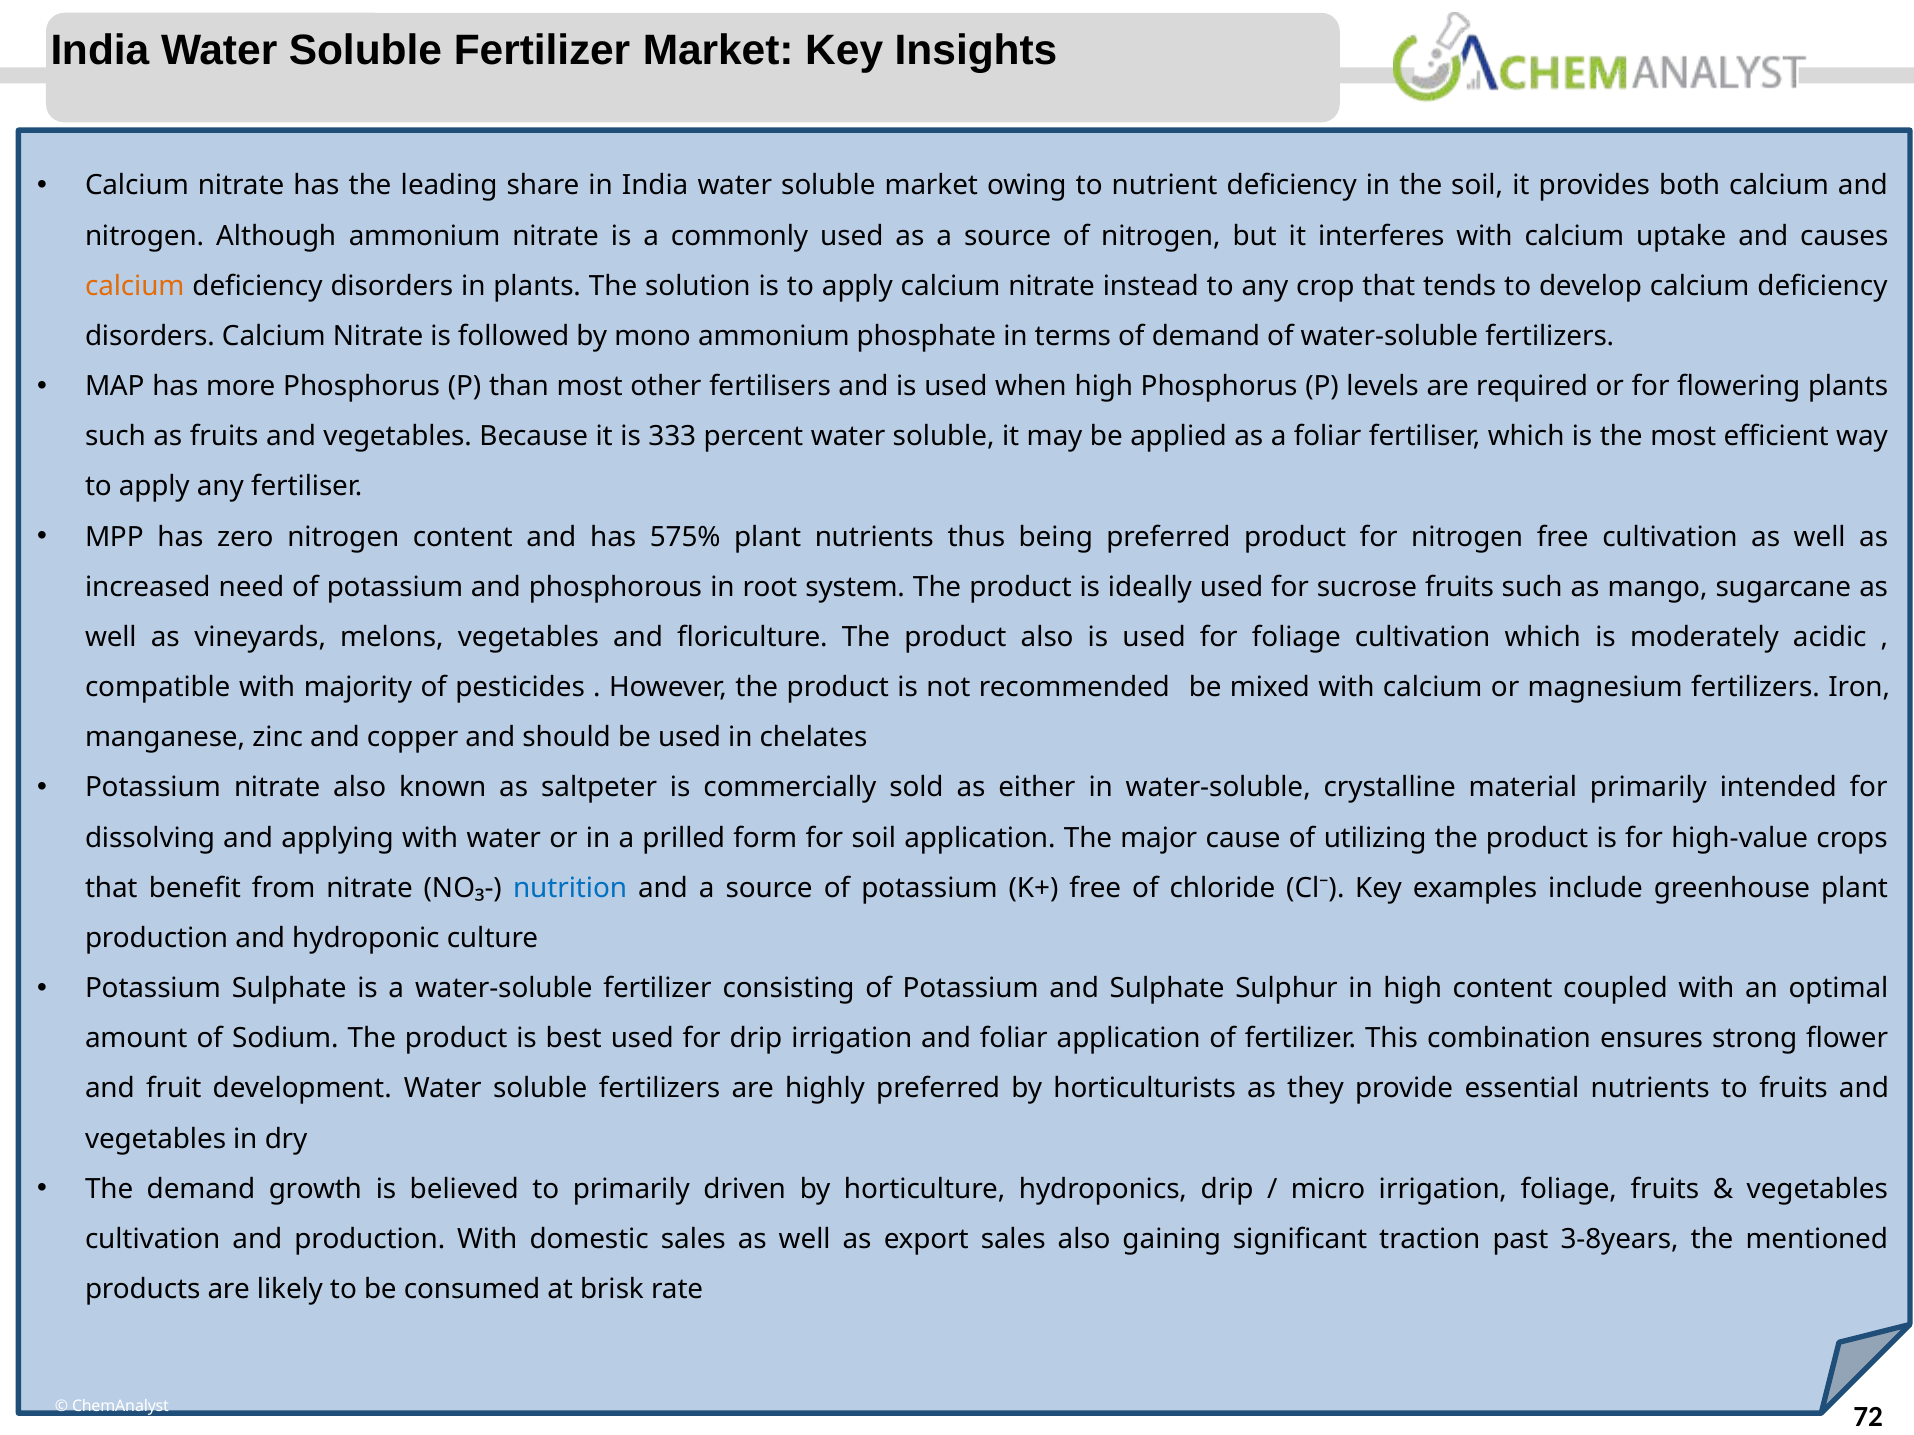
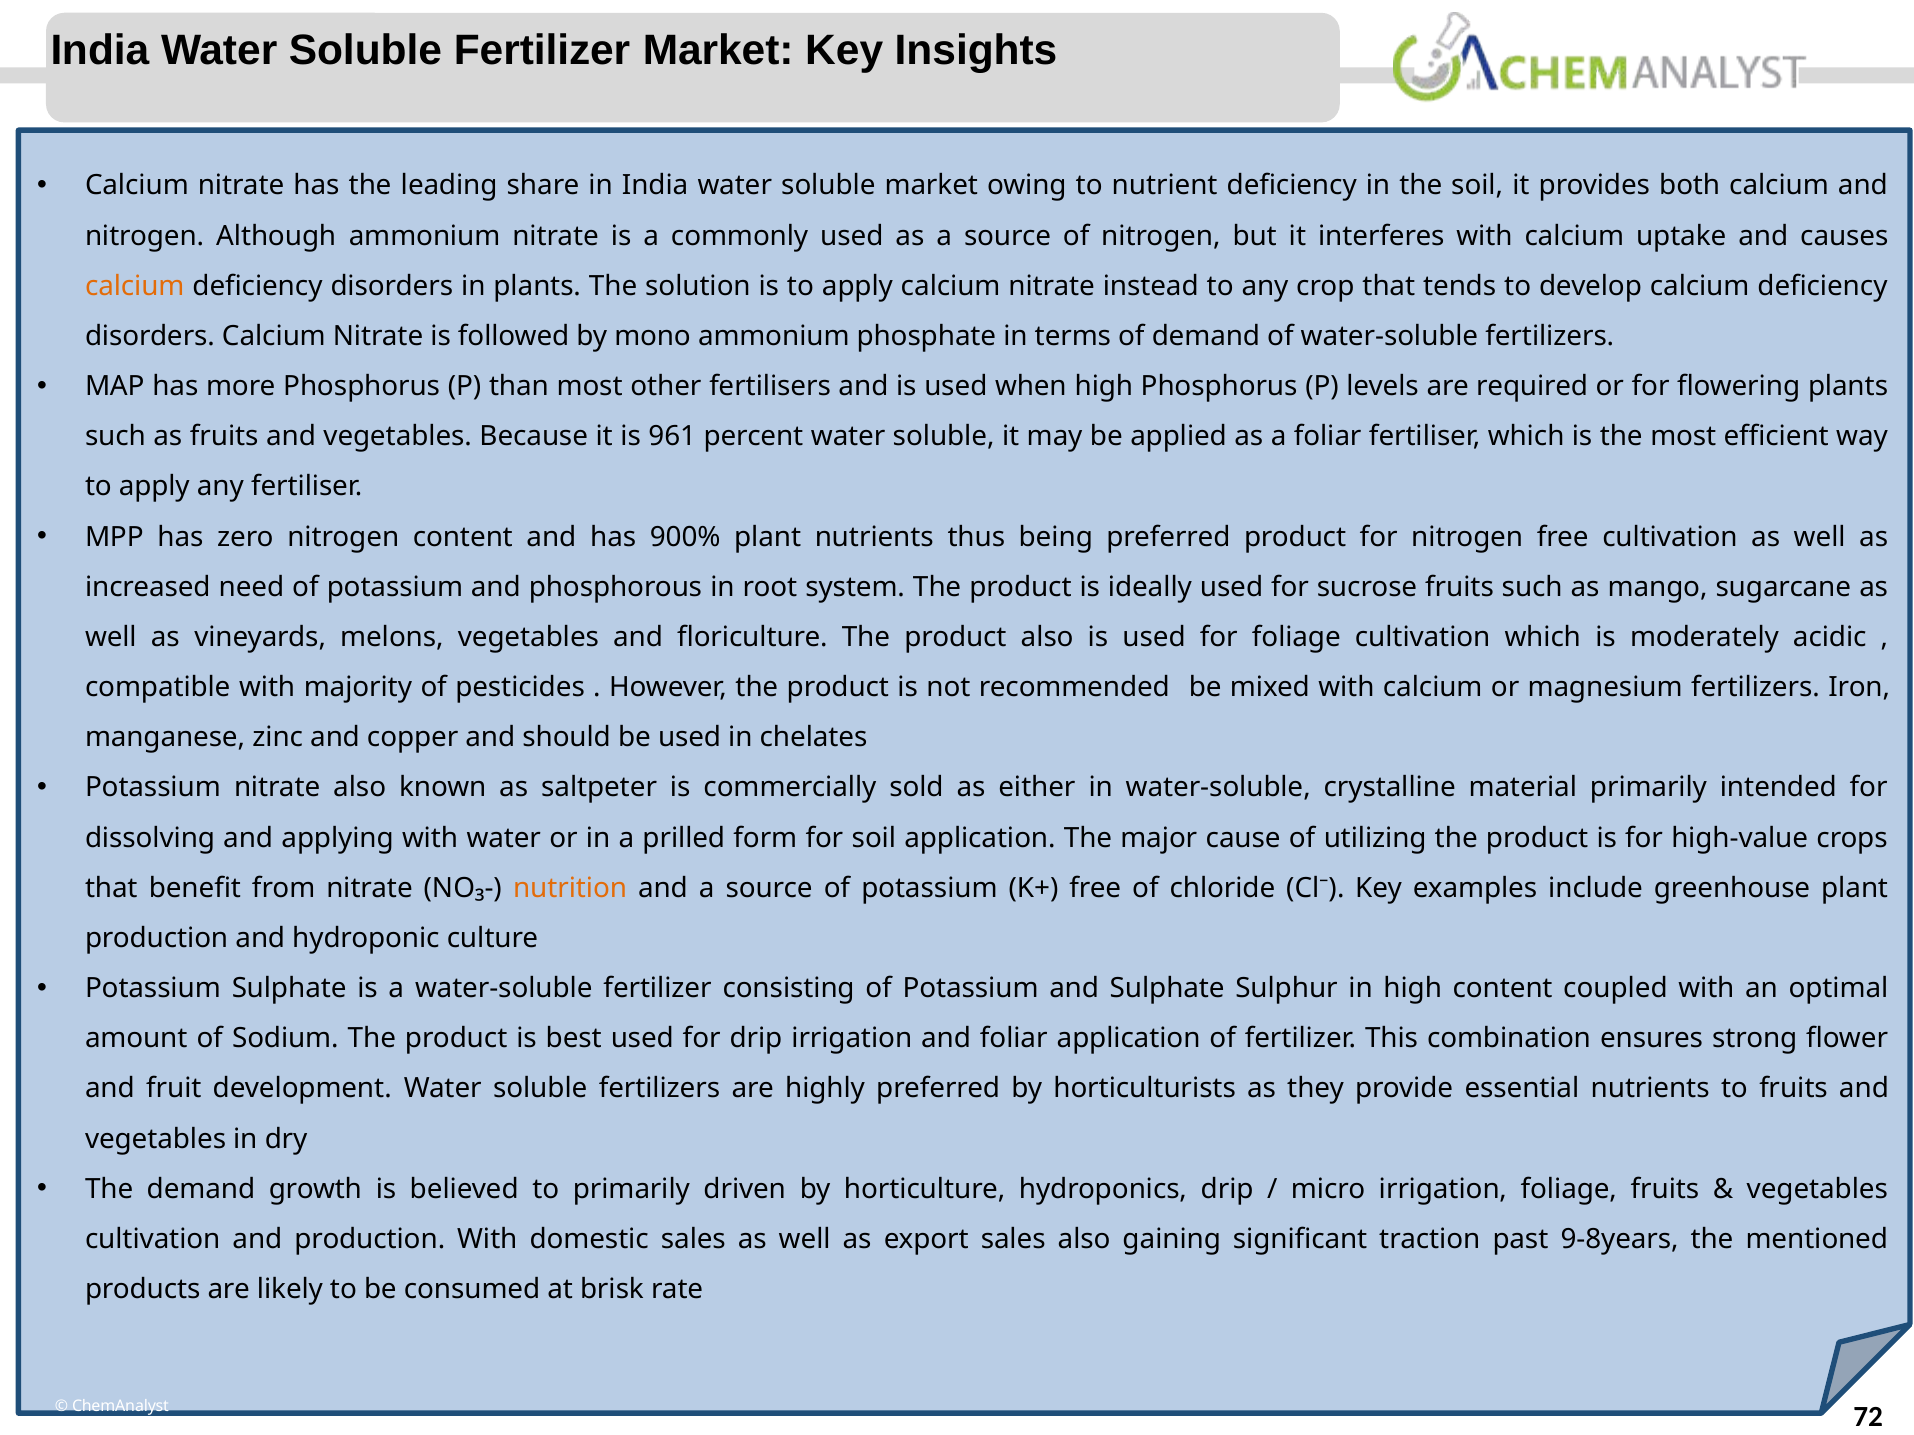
333: 333 -> 961
575%: 575% -> 900%
nutrition colour: blue -> orange
3-8years: 3-8years -> 9-8years
